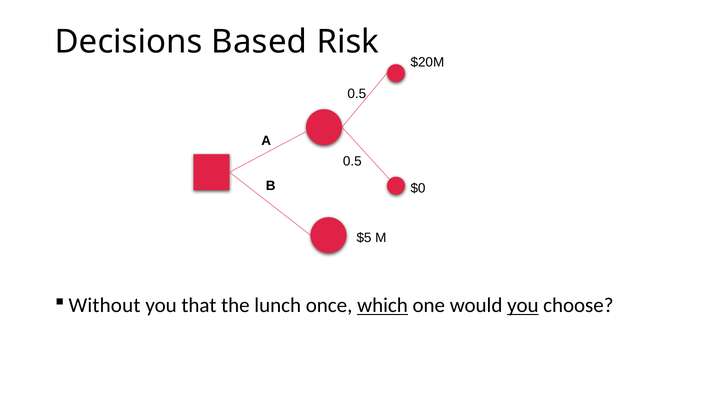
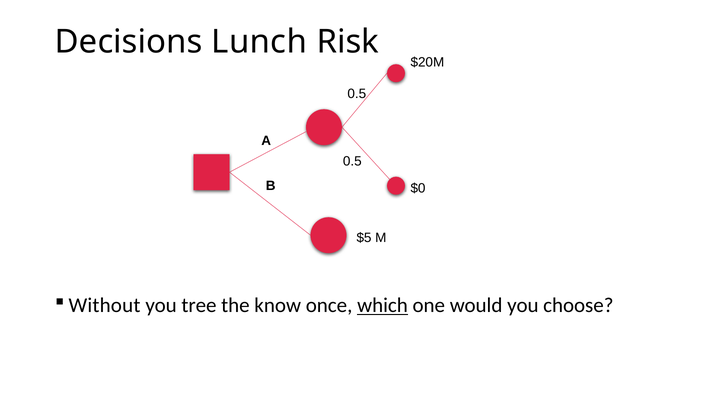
Based: Based -> Lunch
that: that -> tree
lunch: lunch -> know
you at (523, 305) underline: present -> none
